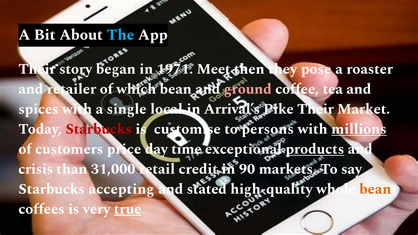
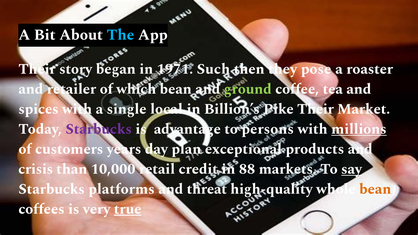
Meet: Meet -> Such
ground colour: pink -> light green
Arrival’s: Arrival’s -> Billion’s
Starbucks at (99, 129) colour: red -> purple
customise: customise -> advantage
price: price -> years
time: time -> plan
products underline: present -> none
31,000: 31,000 -> 10,000
90: 90 -> 88
say underline: none -> present
accepting: accepting -> platforms
stated: stated -> threat
